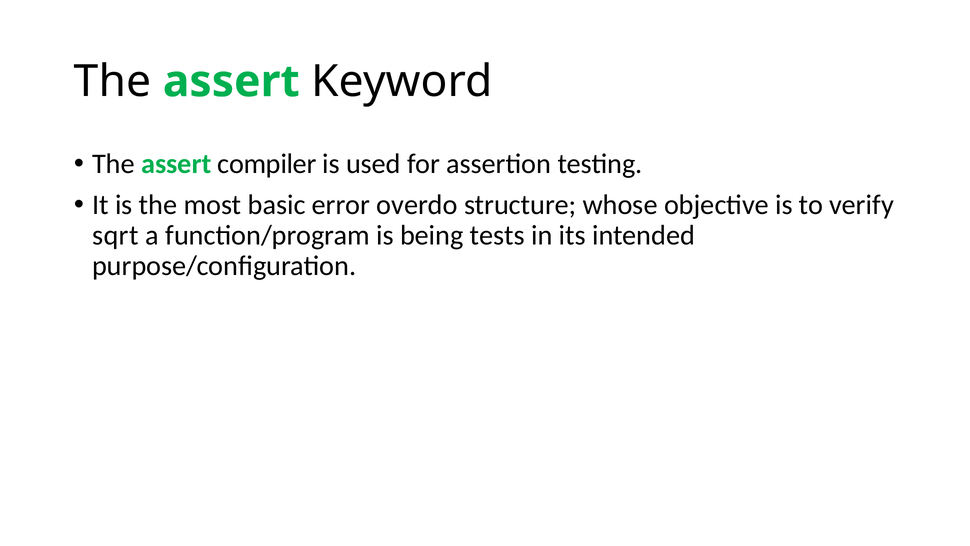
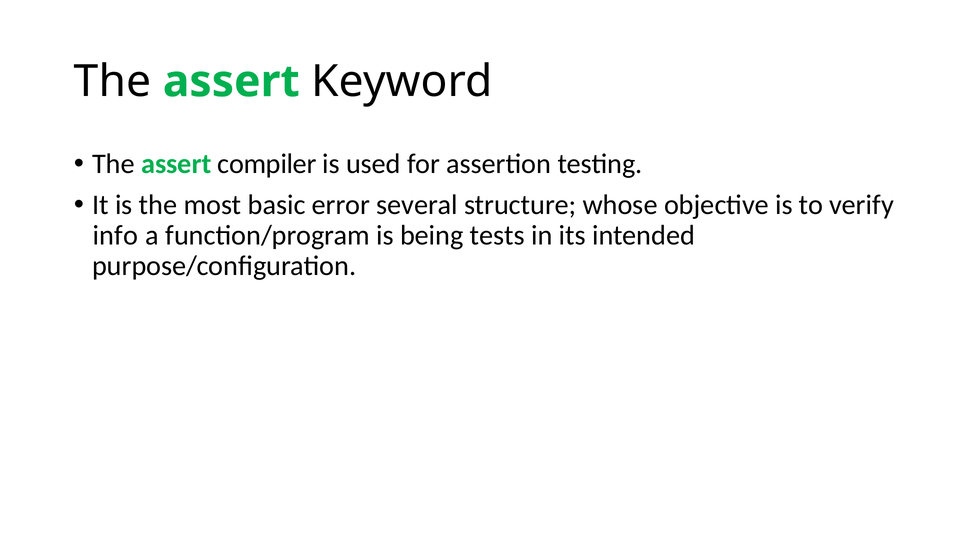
overdo: overdo -> several
sqrt: sqrt -> info
